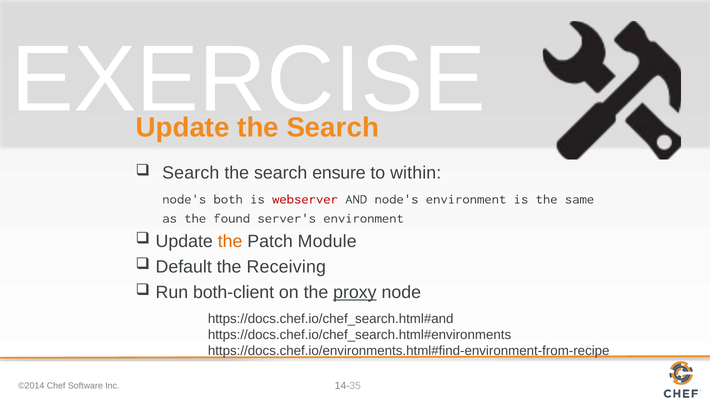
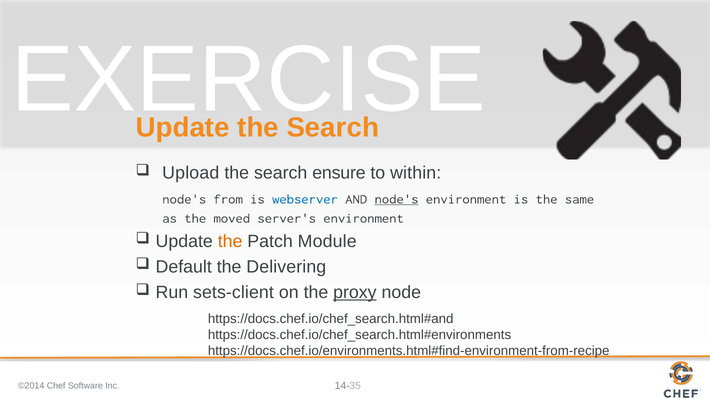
Search at (191, 173): Search -> Upload
both: both -> from
webserver colour: red -> blue
node's at (396, 199) underline: none -> present
found: found -> moved
Receiving: Receiving -> Delivering
both-client: both-client -> sets-client
